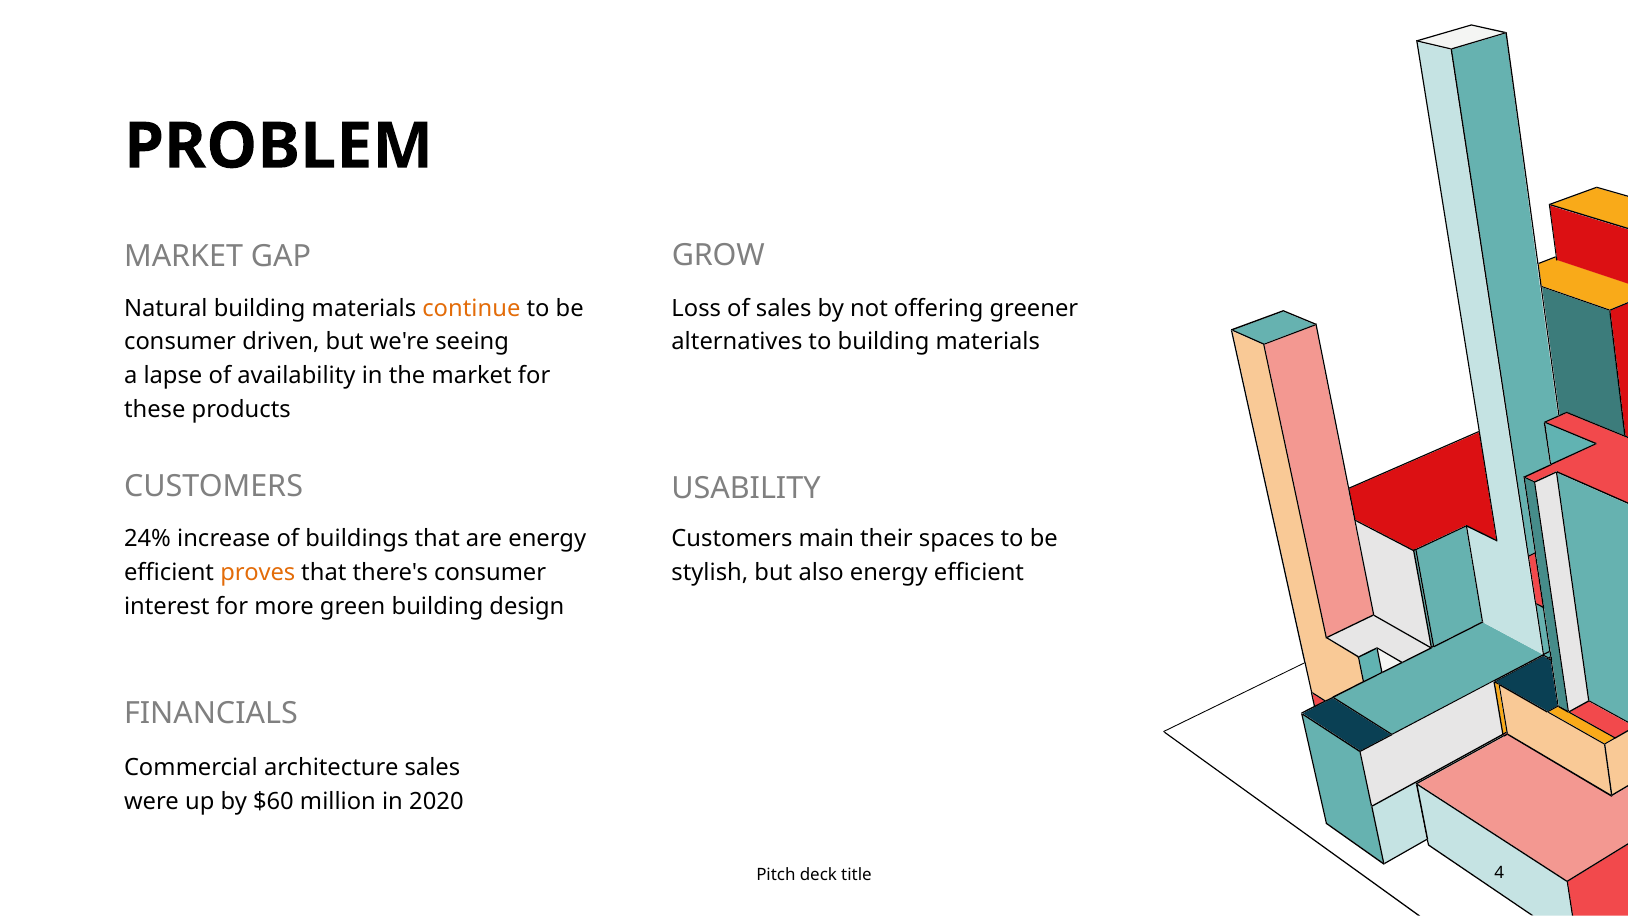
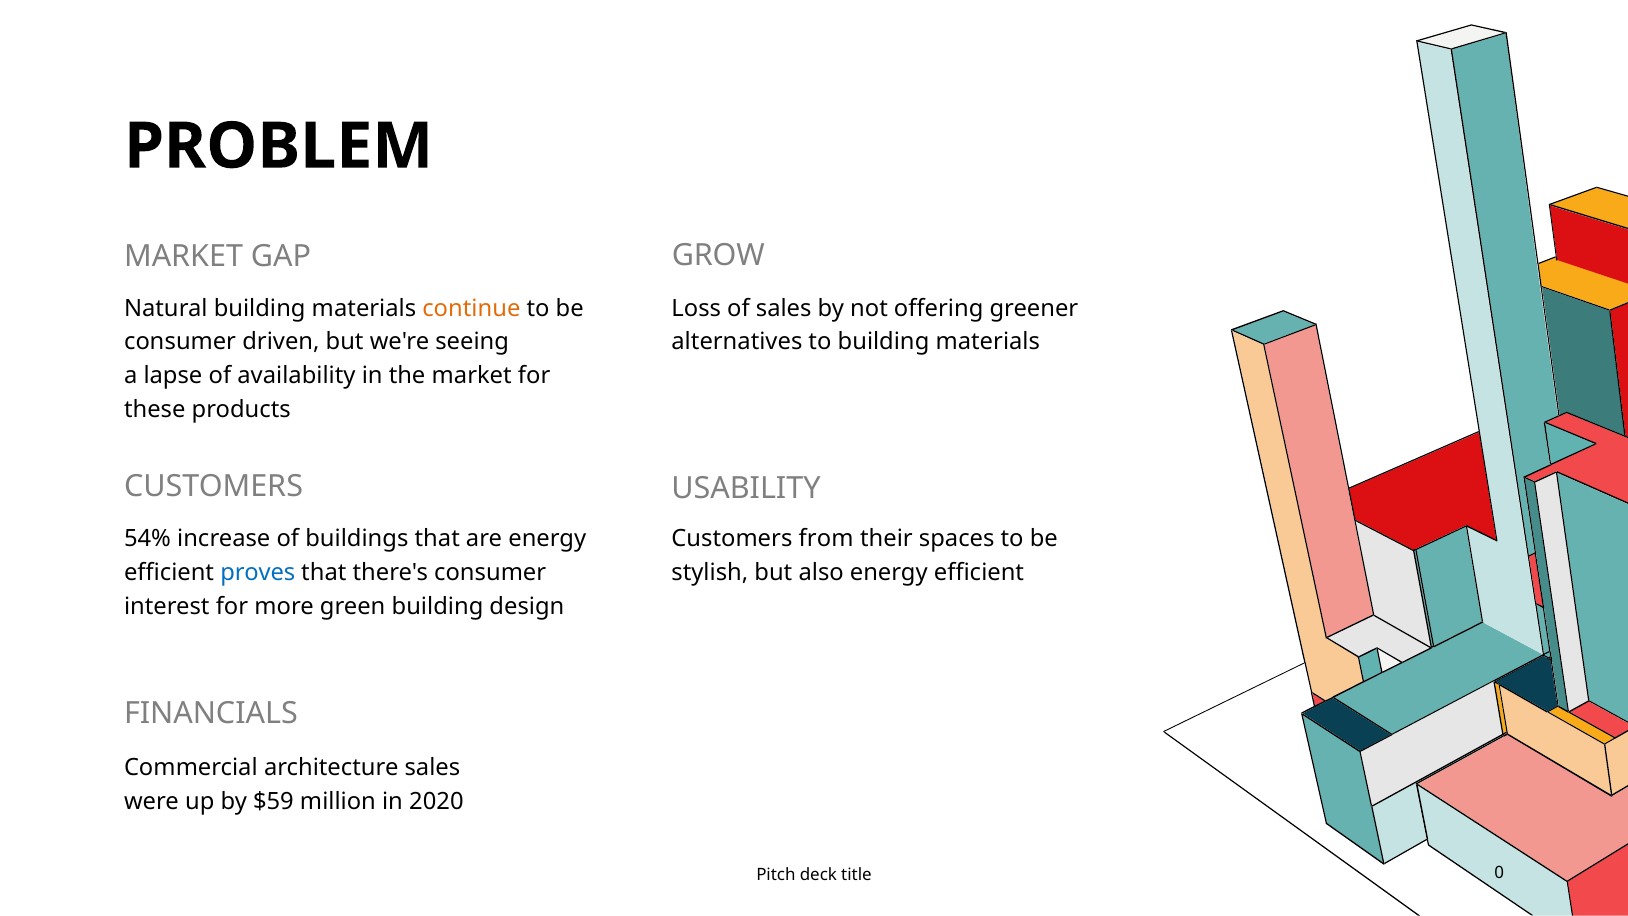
24%: 24% -> 54%
main: main -> from
proves colour: orange -> blue
$60: $60 -> $59
4: 4 -> 0
